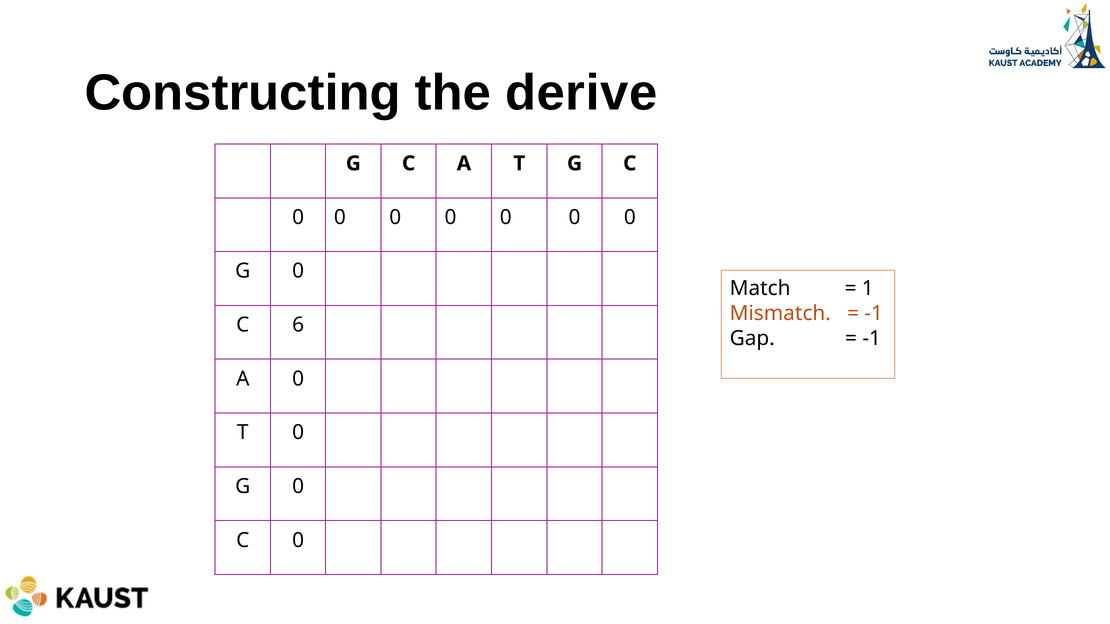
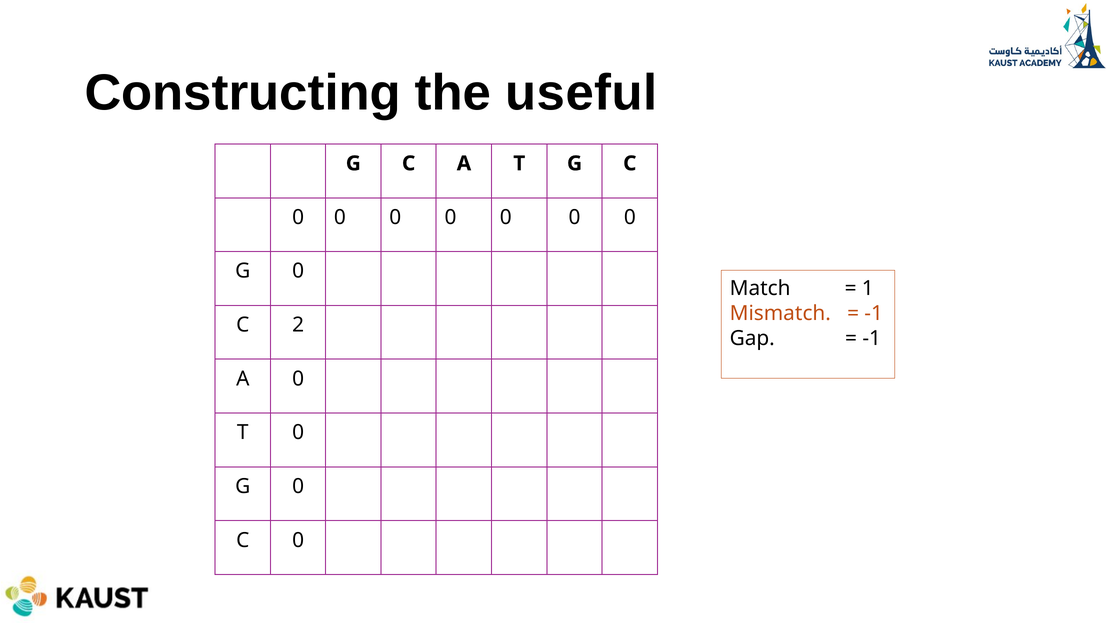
derive: derive -> useful
6: 6 -> 2
